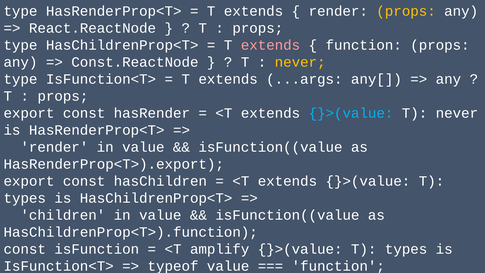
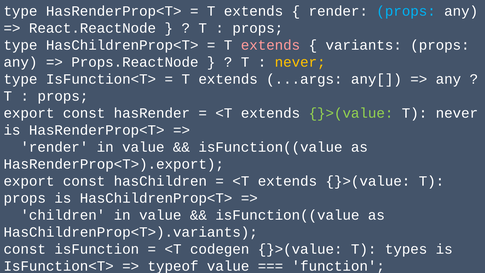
props at (406, 11) colour: yellow -> light blue
function at (364, 45): function -> variants
Const.ReactNode: Const.ReactNode -> Props.ReactNode
}>(value at (351, 113) colour: light blue -> light green
types at (25, 198): types -> props
HasChildrenProp<T>).function: HasChildrenProp<T>).function -> HasChildrenProp<T>).variants
amplify: amplify -> codegen
